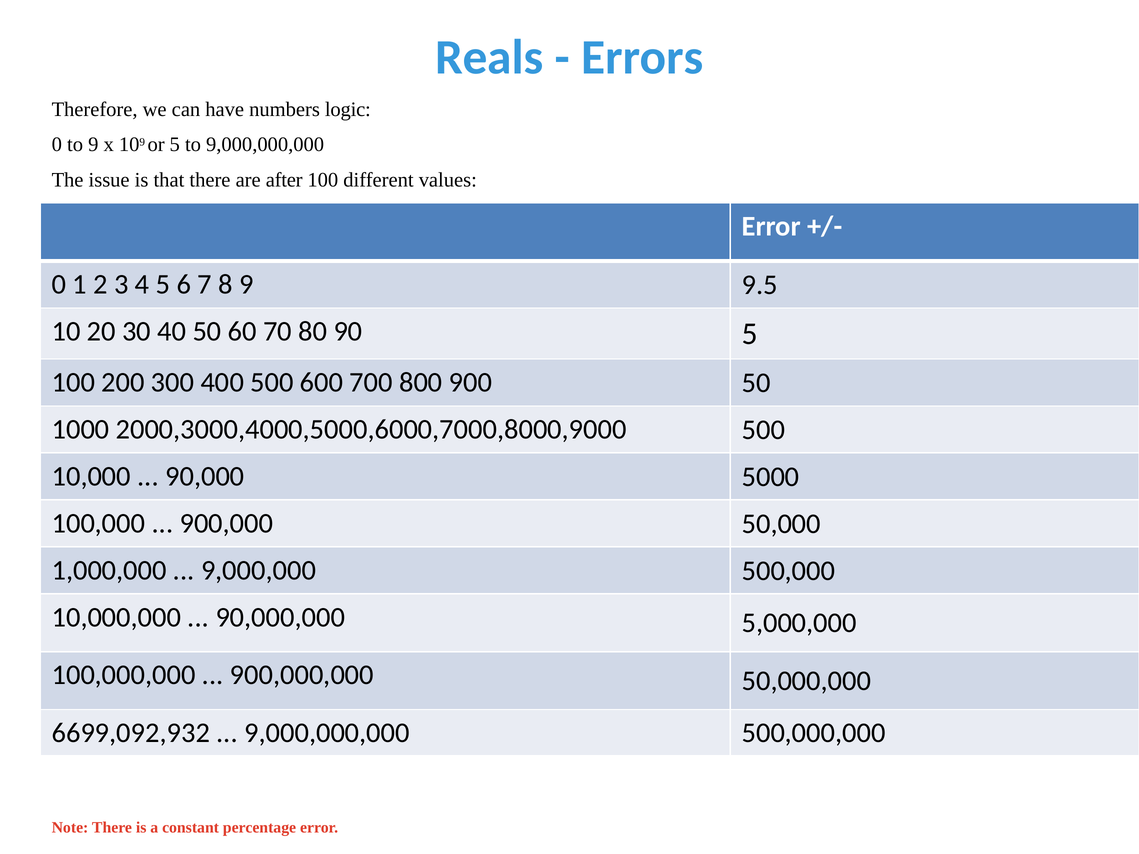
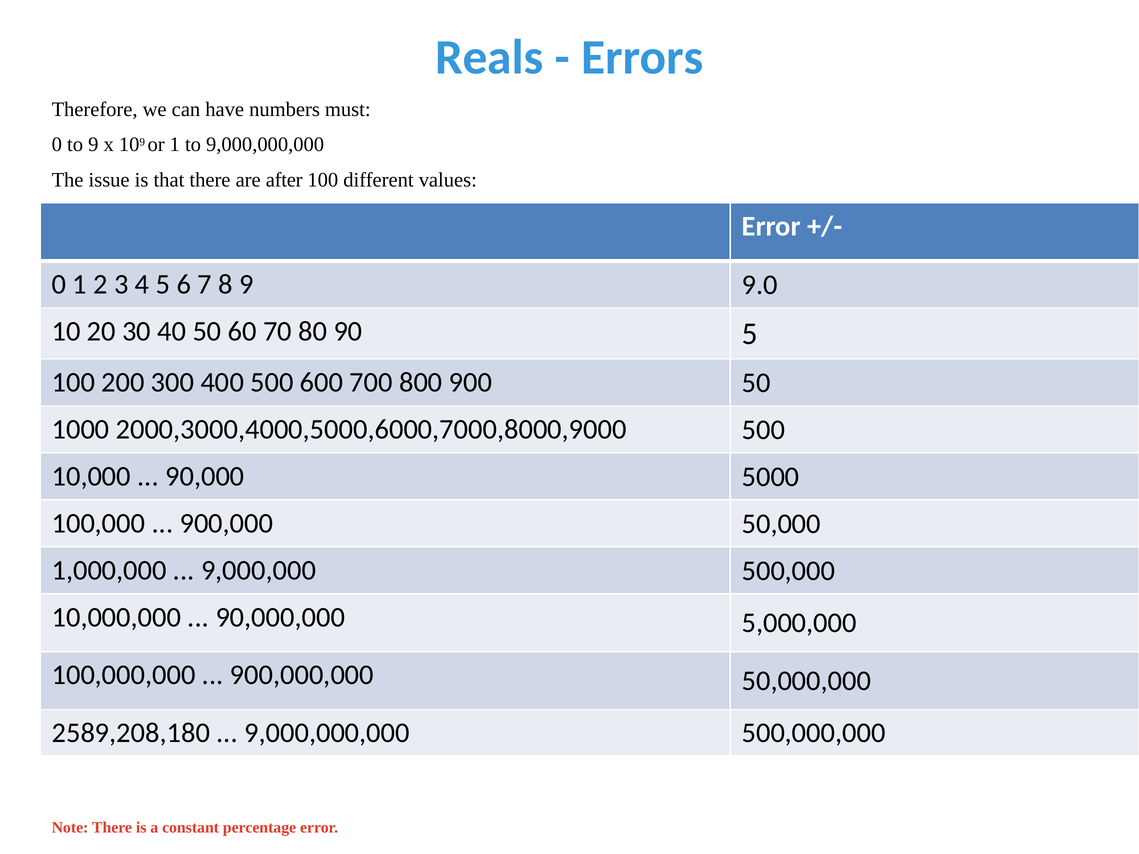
logic: logic -> must
or 5: 5 -> 1
9.5: 9.5 -> 9.0
6699,092,932: 6699,092,932 -> 2589,208,180
